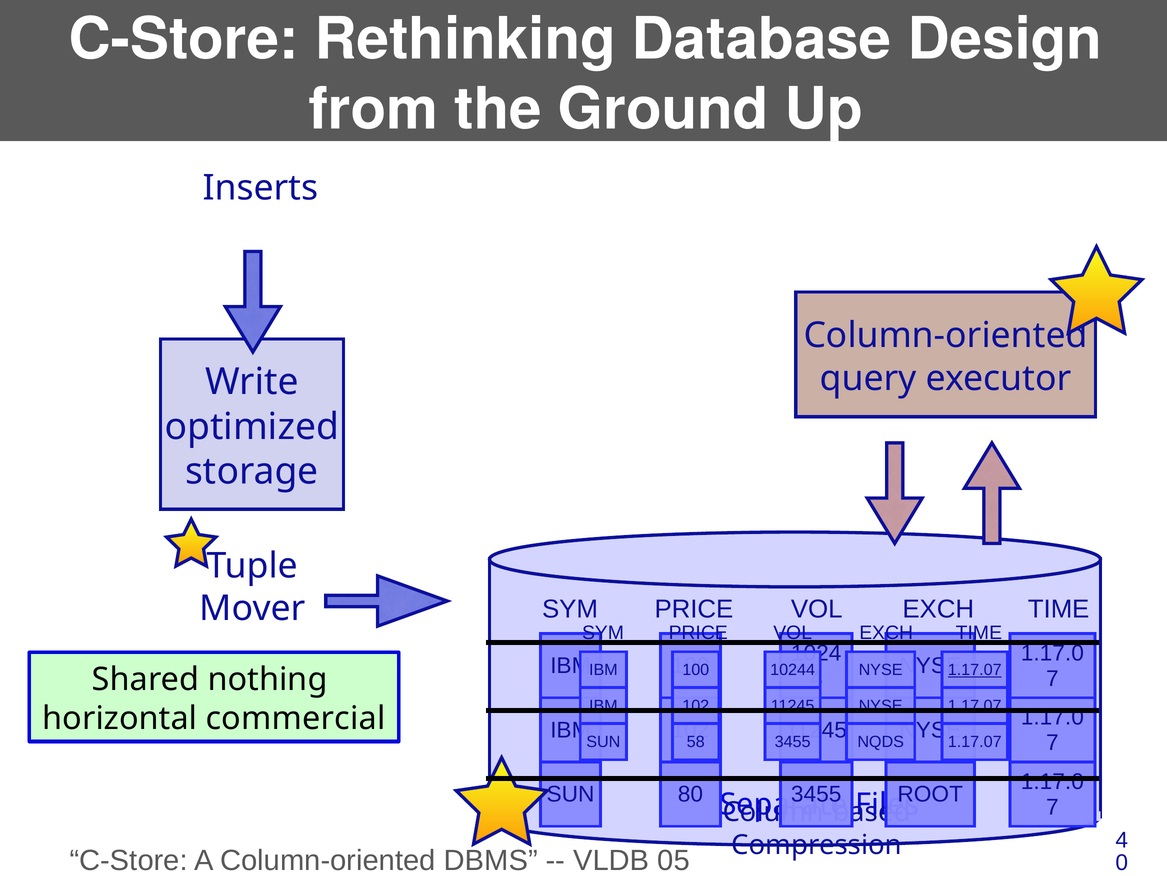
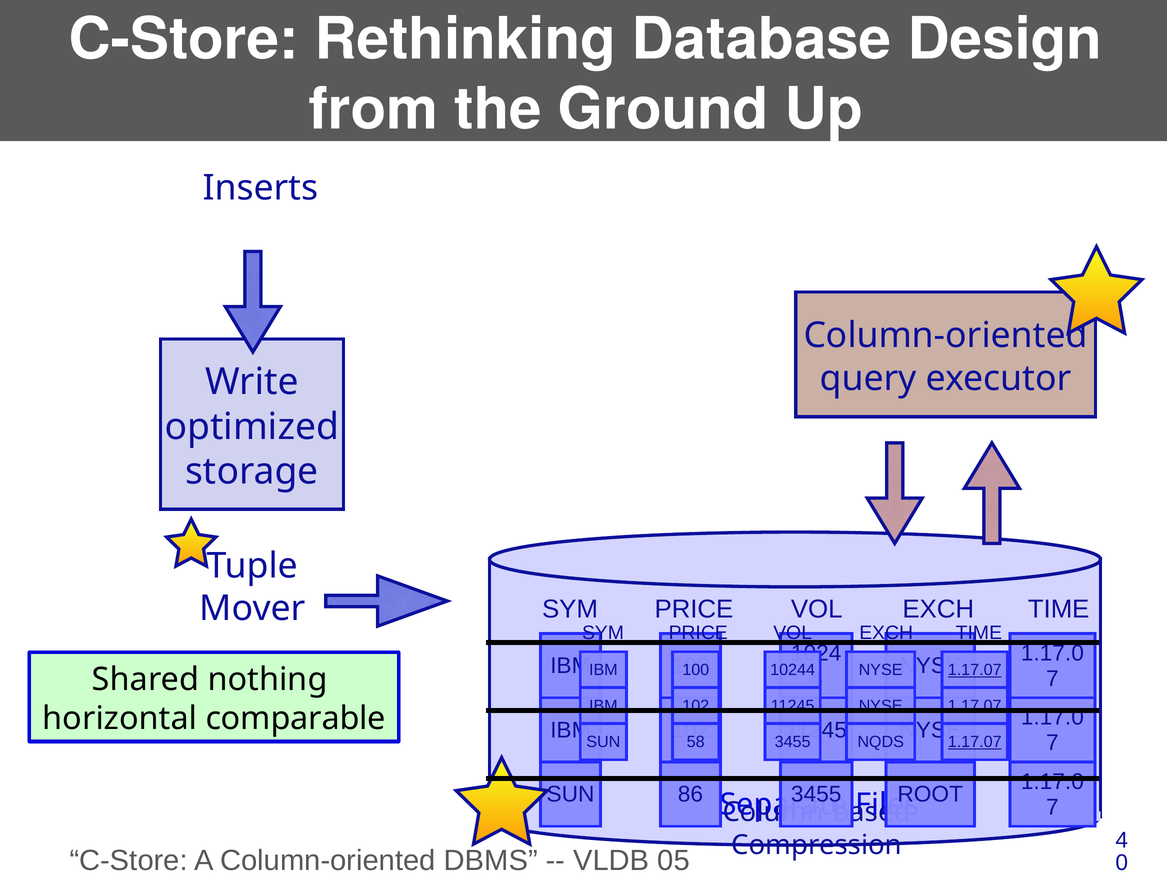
commercial: commercial -> comparable
1.17.07 at (975, 741) underline: none -> present
80: 80 -> 86
